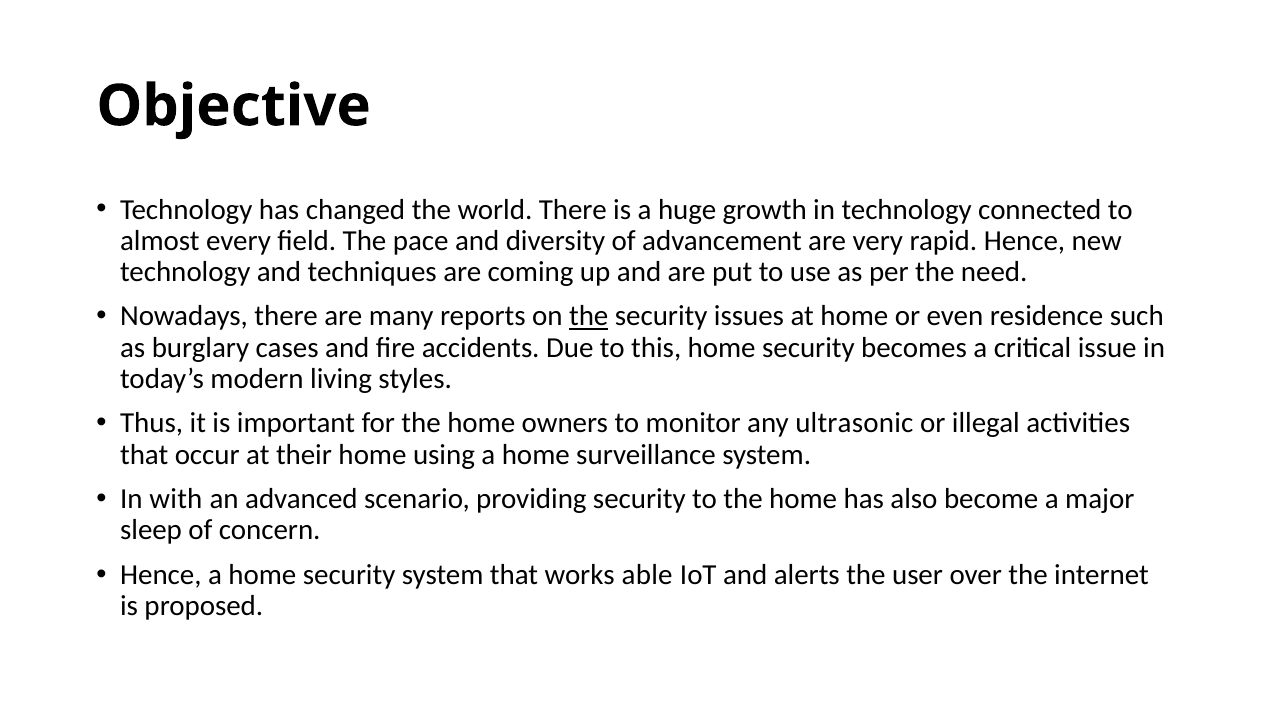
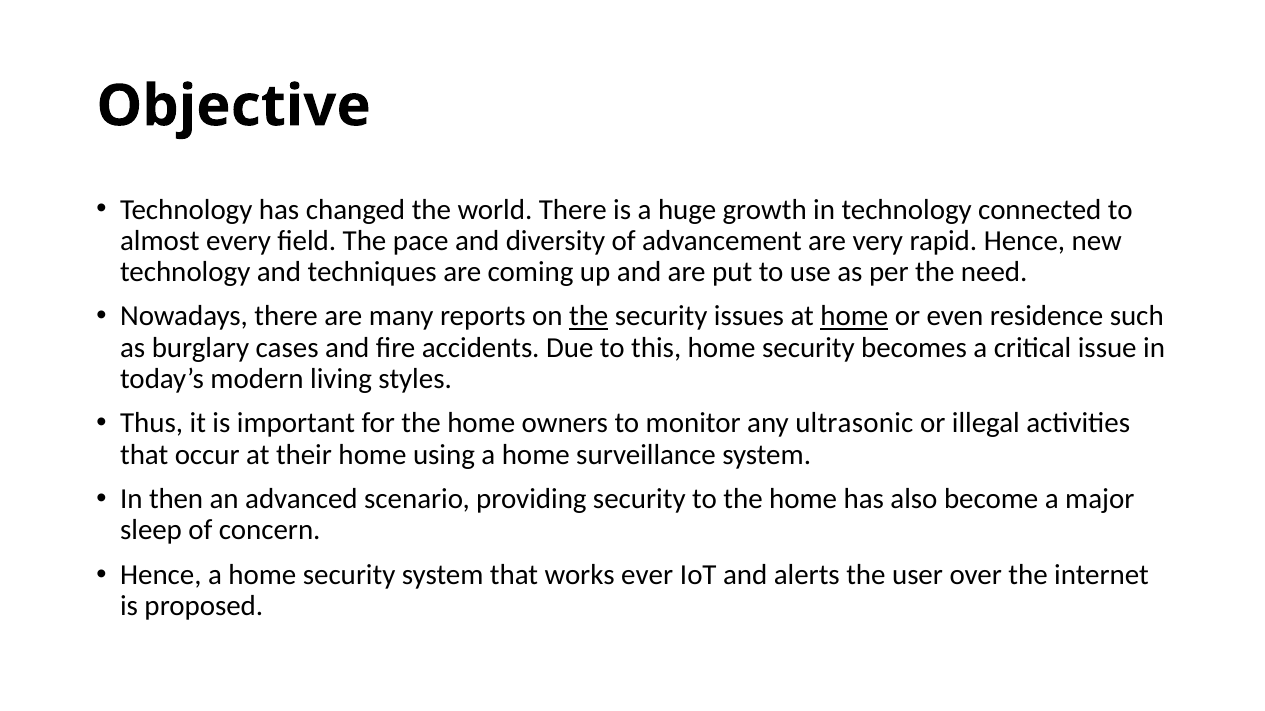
home at (854, 317) underline: none -> present
with: with -> then
able: able -> ever
